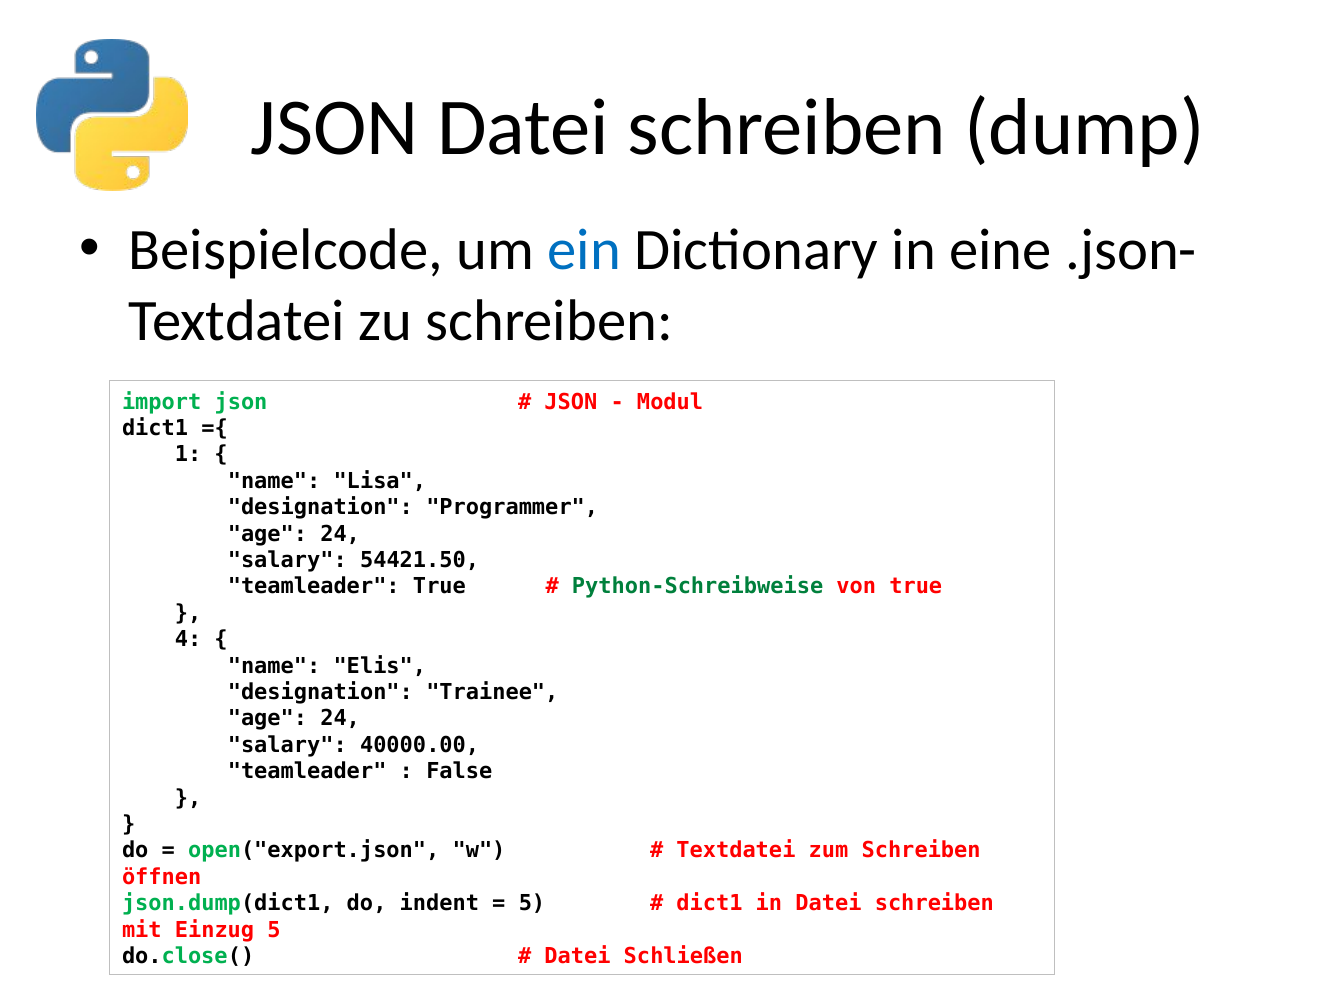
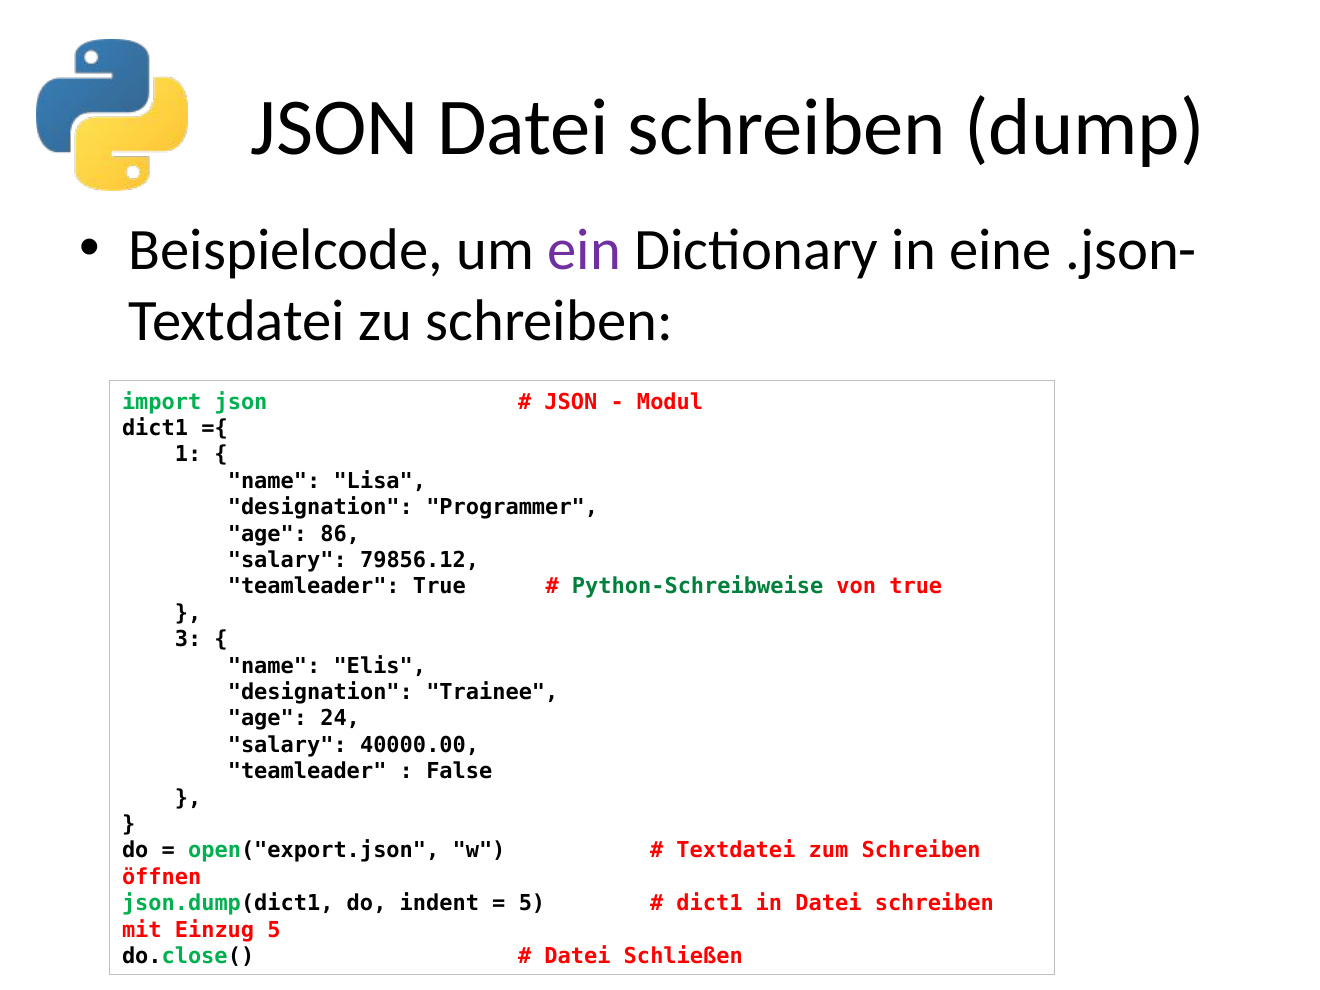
ein colour: blue -> purple
24 at (340, 534): 24 -> 86
54421.50: 54421.50 -> 79856.12
4: 4 -> 3
